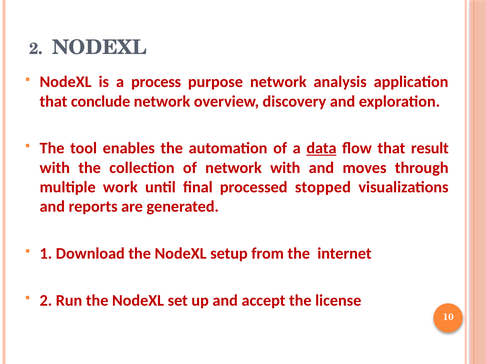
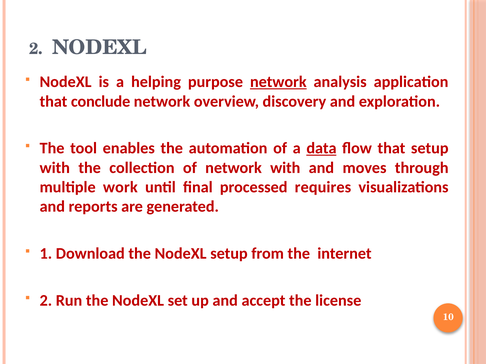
process: process -> helping
network at (278, 82) underline: none -> present
that result: result -> setup
stopped: stopped -> requires
